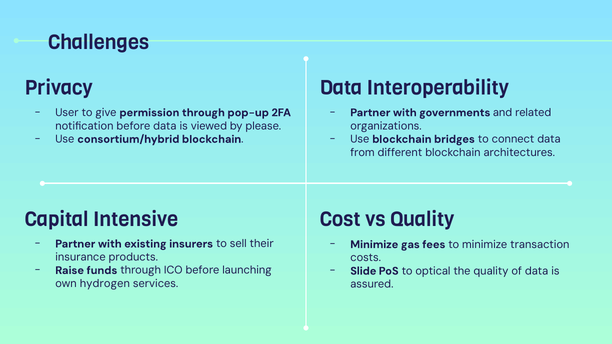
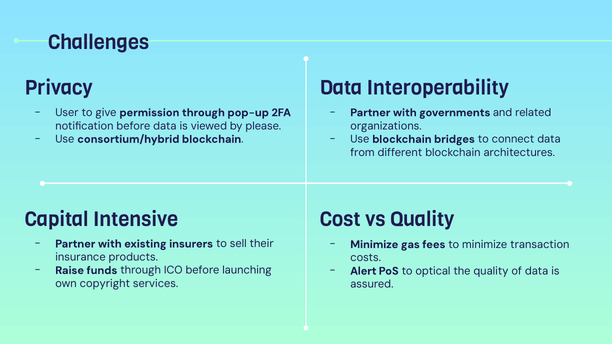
Slide: Slide -> Alert
hydrogen: hydrogen -> copyright
